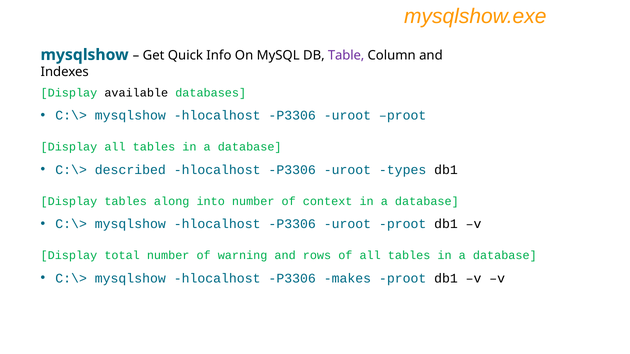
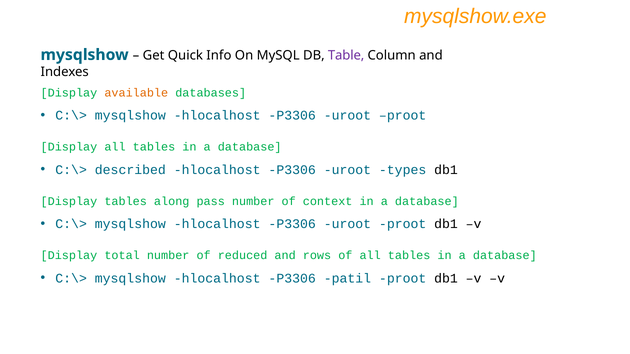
available colour: black -> orange
into: into -> pass
warning: warning -> reduced
makes: makes -> patil
